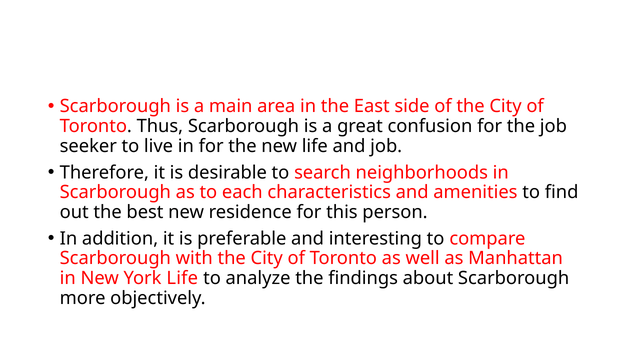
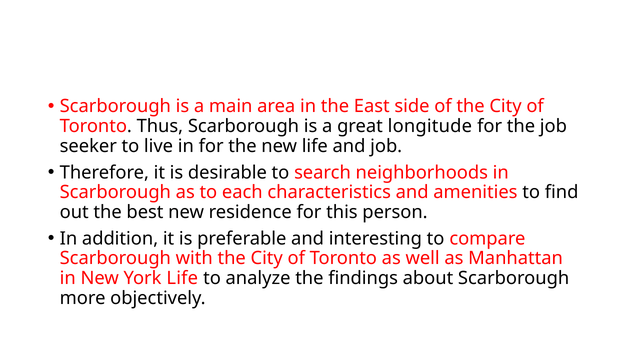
confusion: confusion -> longitude
